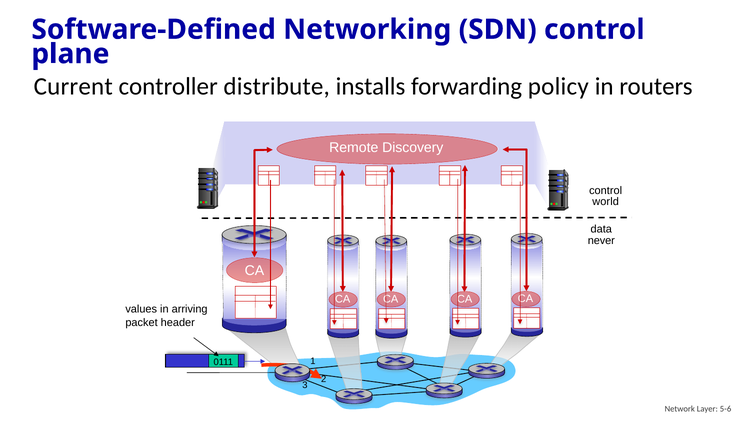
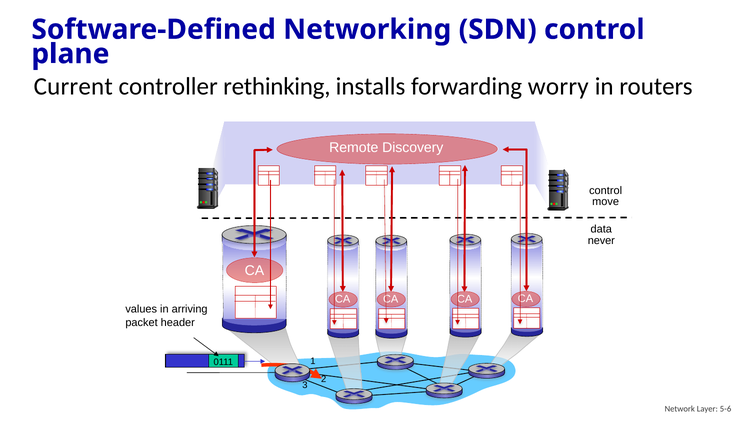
distribute: distribute -> rethinking
policy: policy -> worry
world: world -> move
